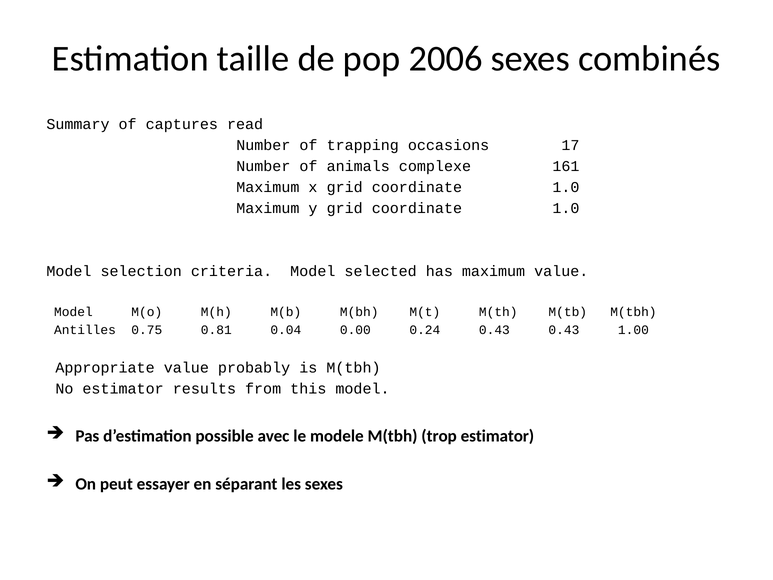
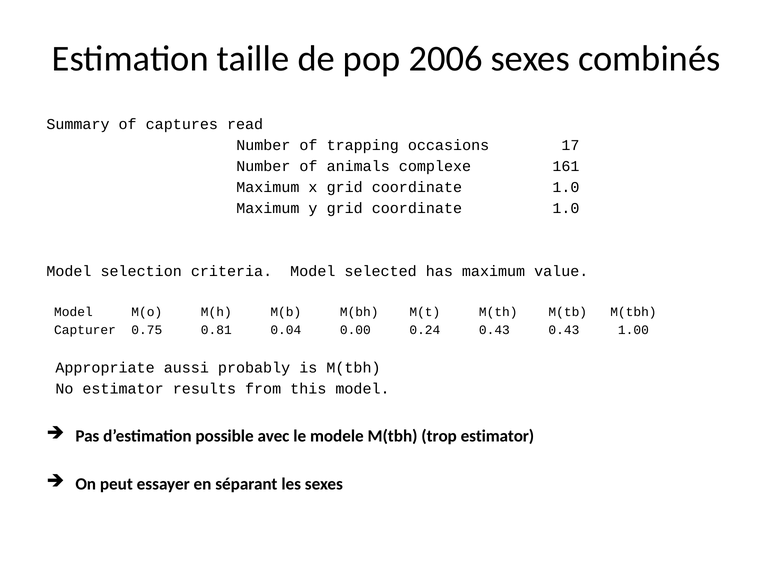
Antilles: Antilles -> Capturer
Appropriate value: value -> aussi
